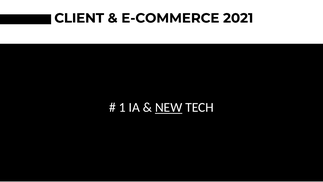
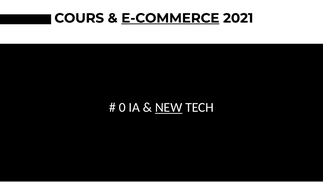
CLIENT: CLIENT -> COURS
E-COMMERCE underline: none -> present
1: 1 -> 0
